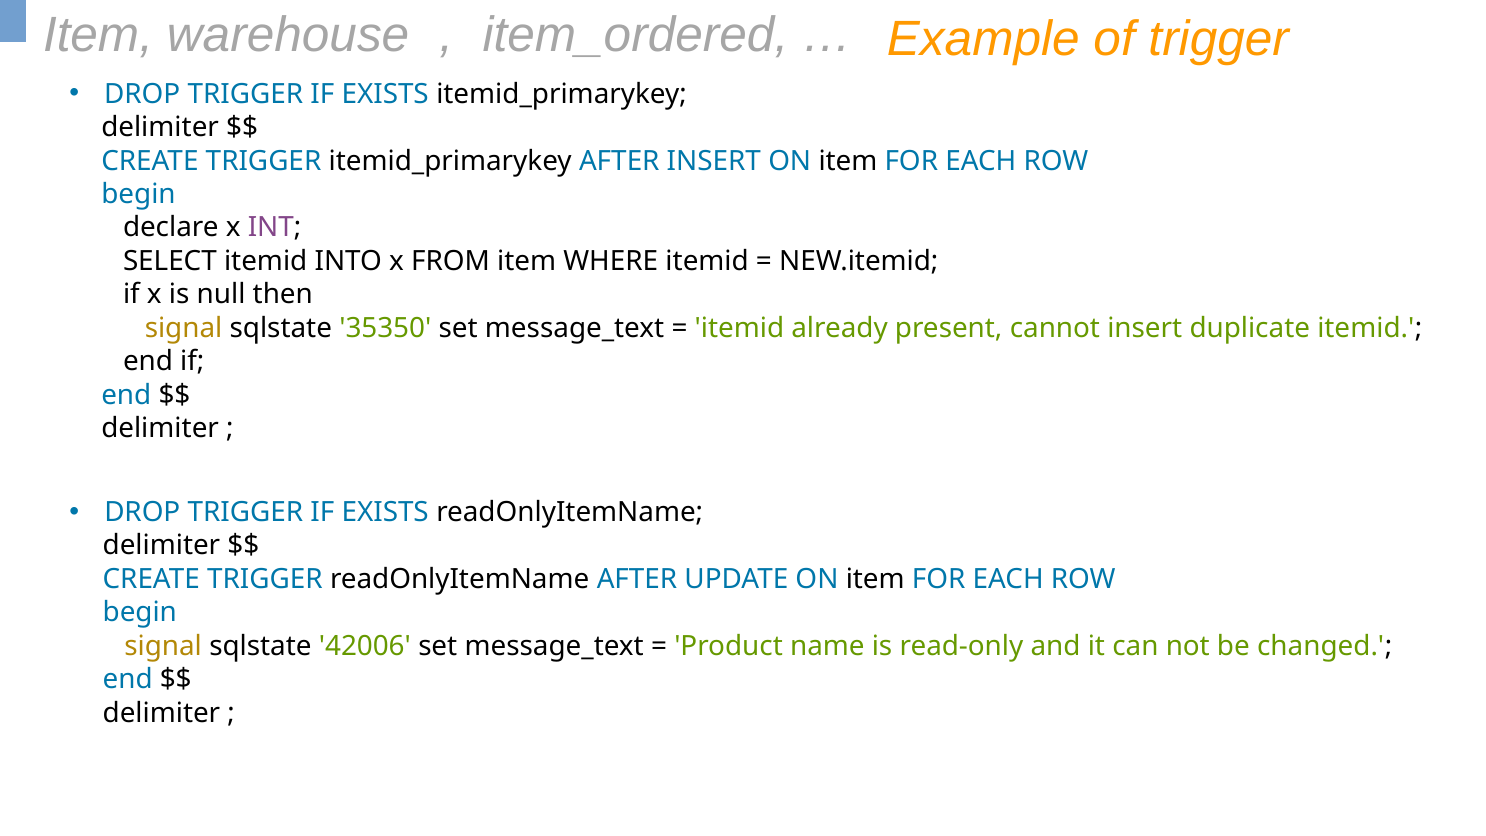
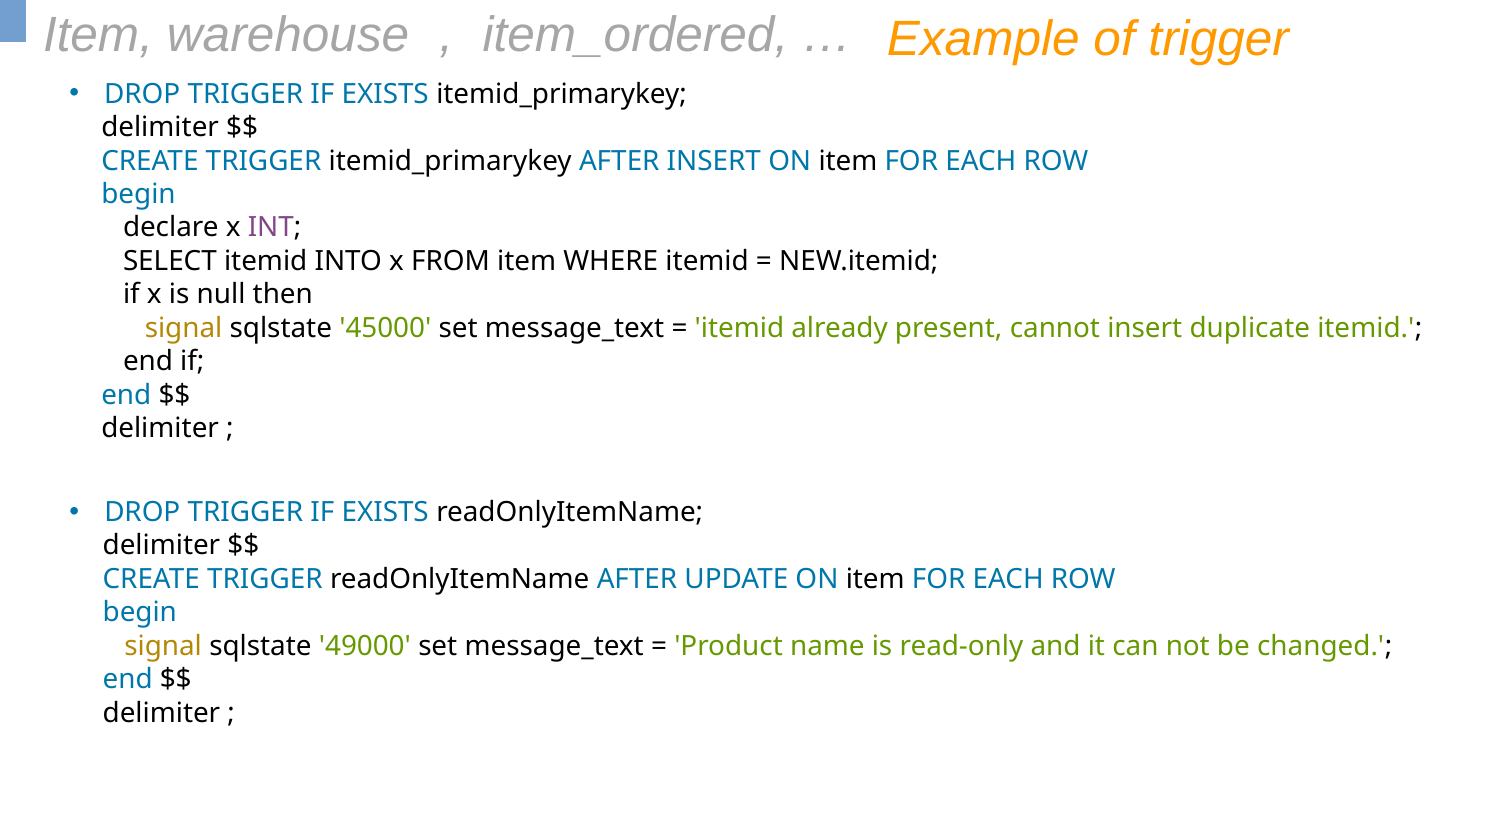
35350: 35350 -> 45000
42006: 42006 -> 49000
